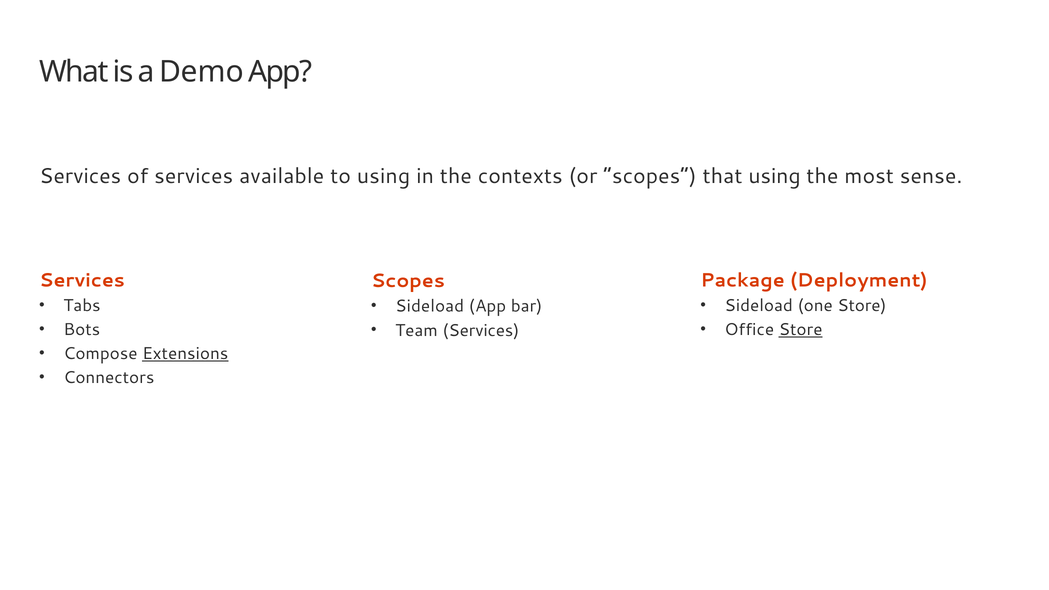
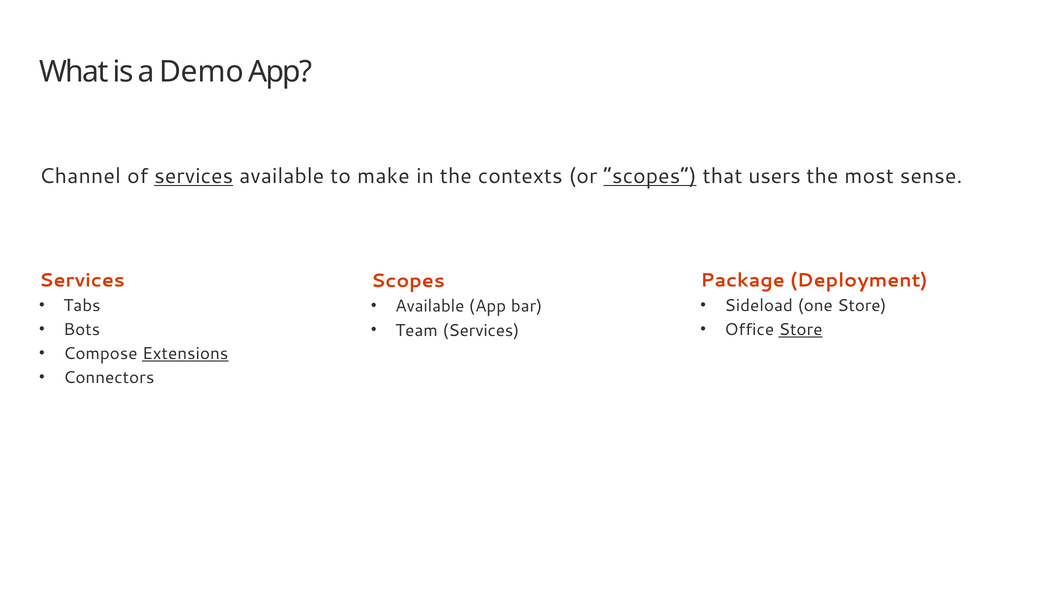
Services at (80, 176): Services -> Channel
services at (194, 176) underline: none -> present
to using: using -> make
scopes at (650, 176) underline: none -> present
that using: using -> users
Sideload at (430, 306): Sideload -> Available
